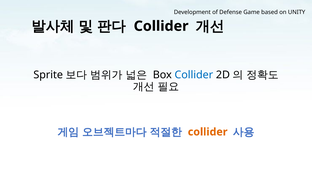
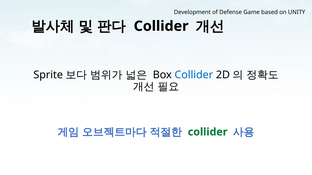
collider at (208, 132) colour: orange -> green
